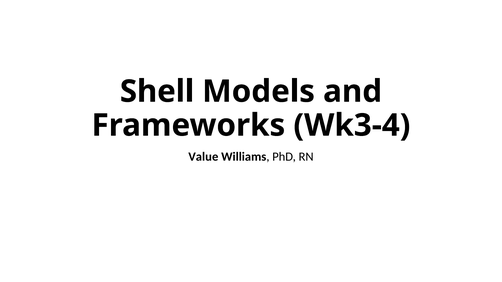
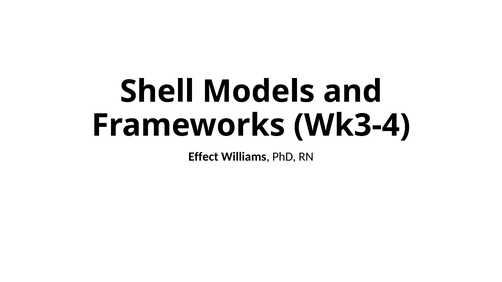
Value: Value -> Effect
